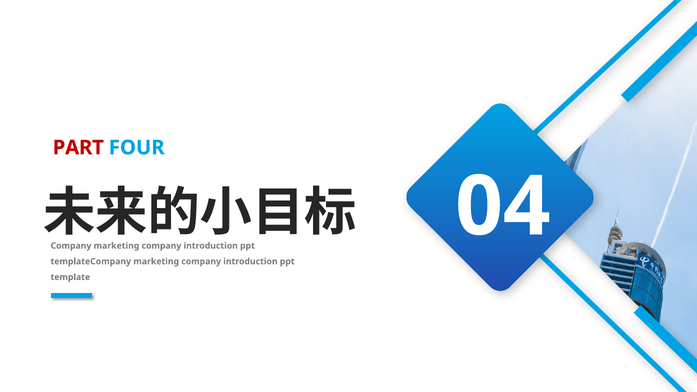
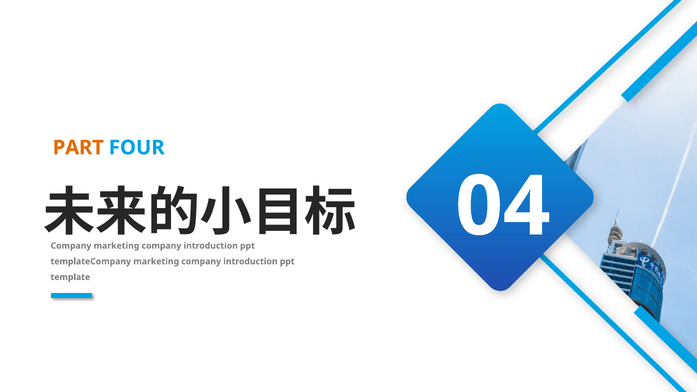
PART colour: red -> orange
